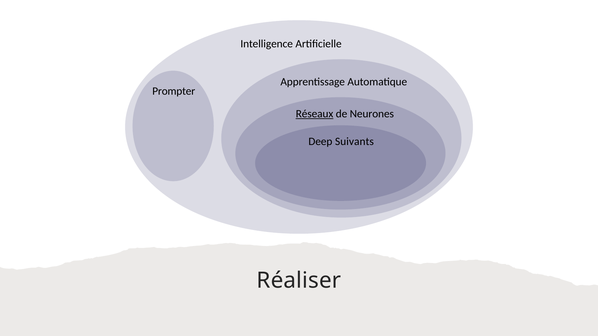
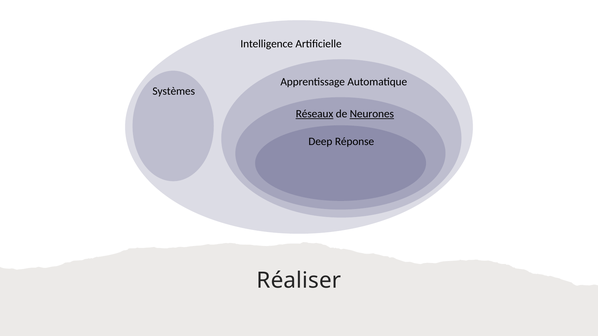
Prompter: Prompter -> Systèmes
Neurones underline: none -> present
Suivants: Suivants -> Réponse
